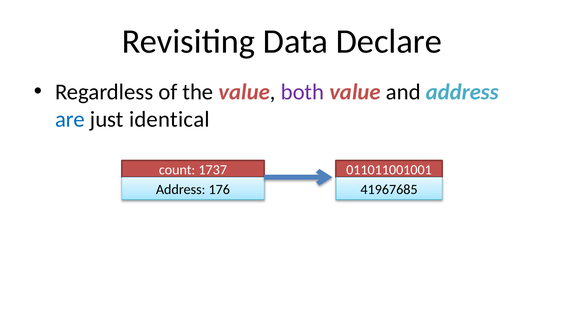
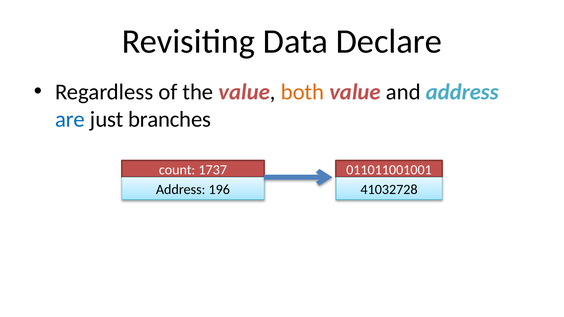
both colour: purple -> orange
identical: identical -> branches
176: 176 -> 196
41967685: 41967685 -> 41032728
